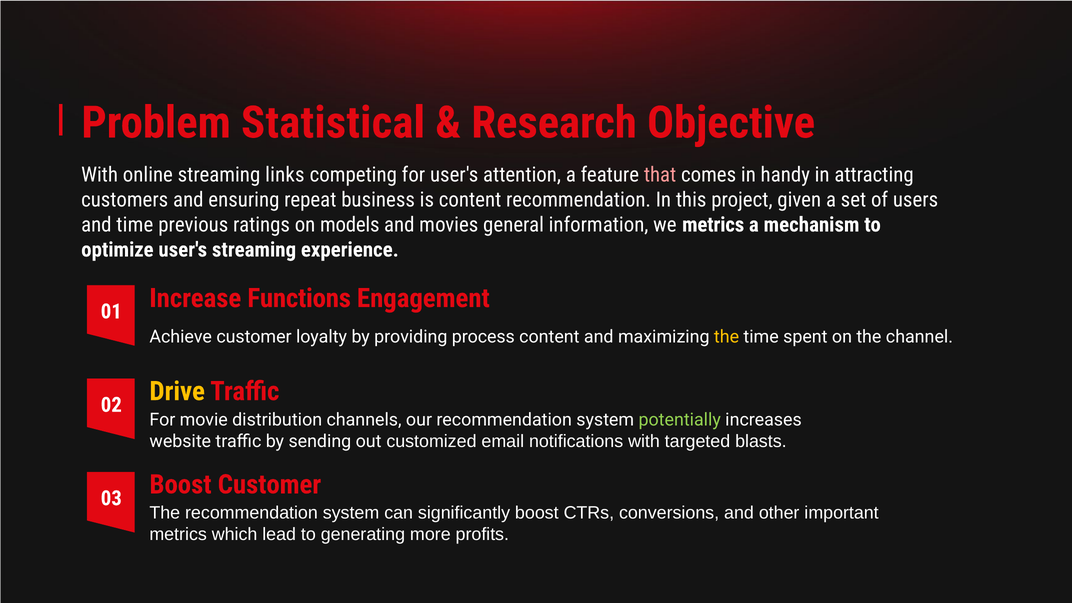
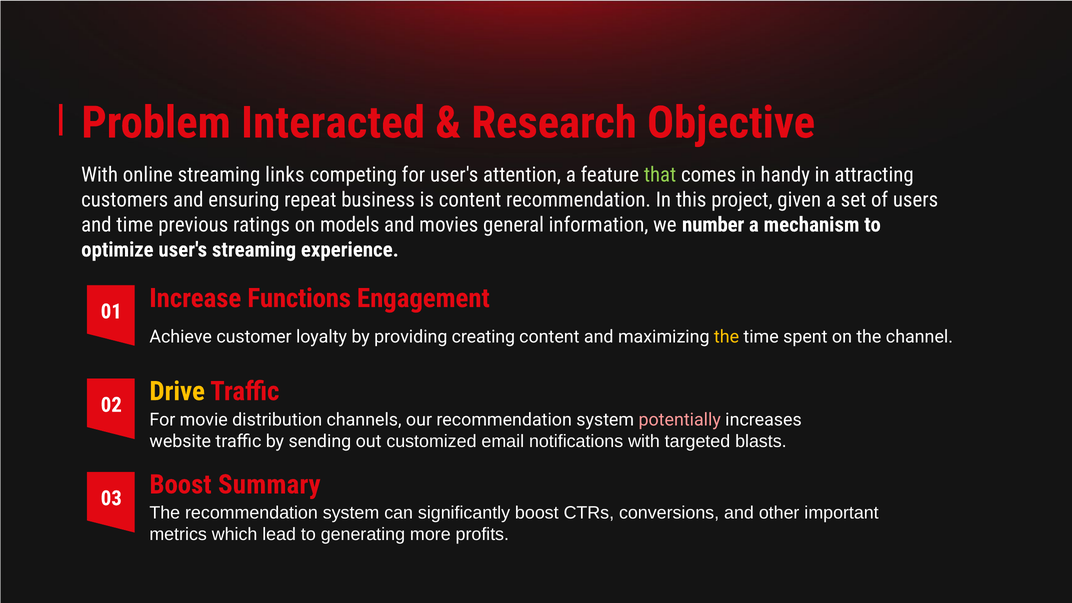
Statistical: Statistical -> Interacted
that colour: pink -> light green
we metrics: metrics -> number
process: process -> creating
potentially colour: light green -> pink
Boost Customer: Customer -> Summary
